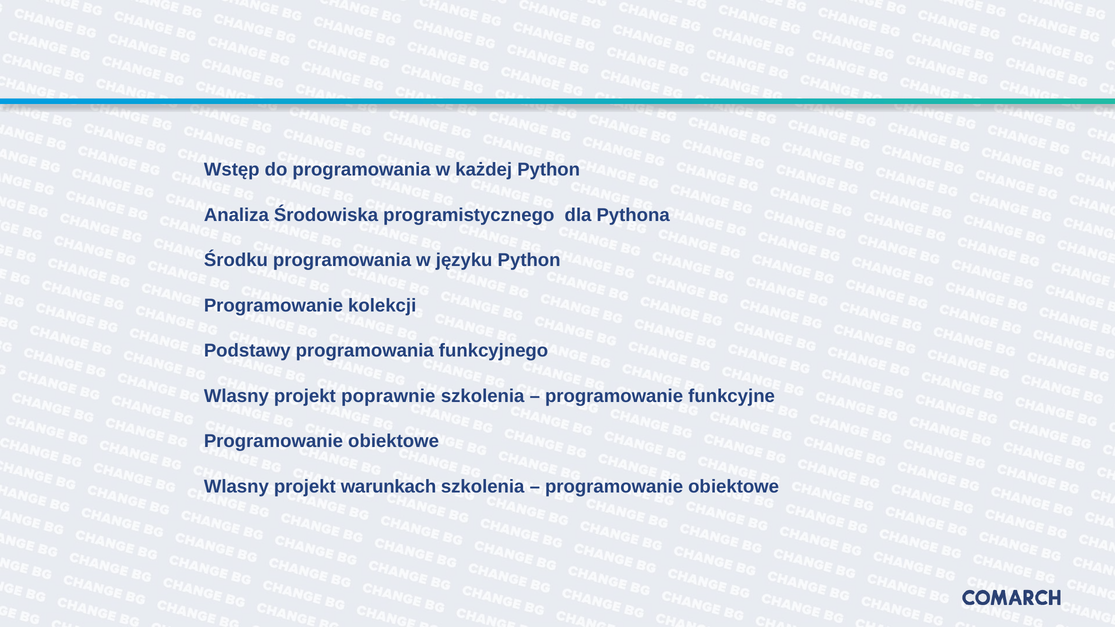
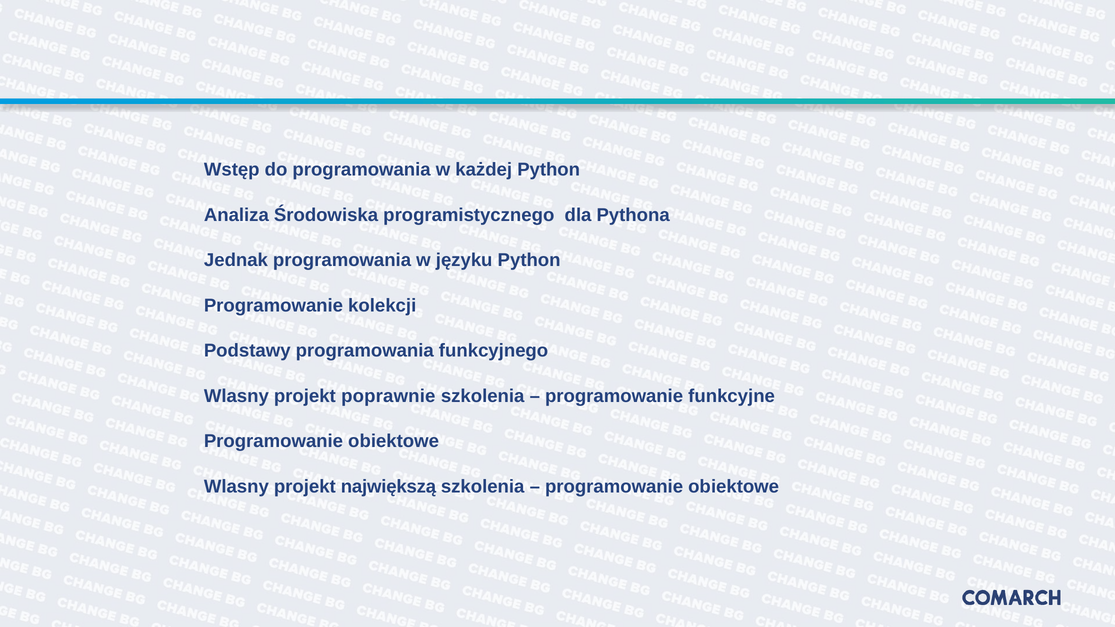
Środku: Środku -> Jednak
warunkach: warunkach -> największą
